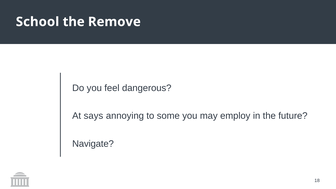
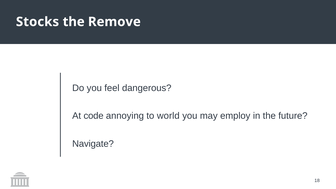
School: School -> Stocks
says: says -> code
some: some -> world
